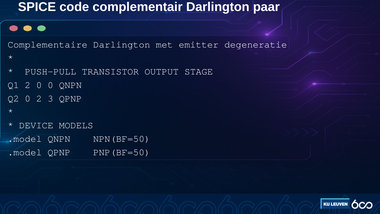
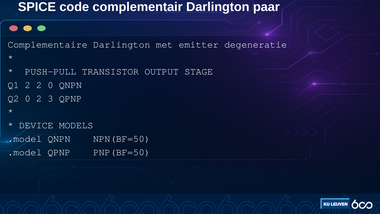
2 0: 0 -> 2
